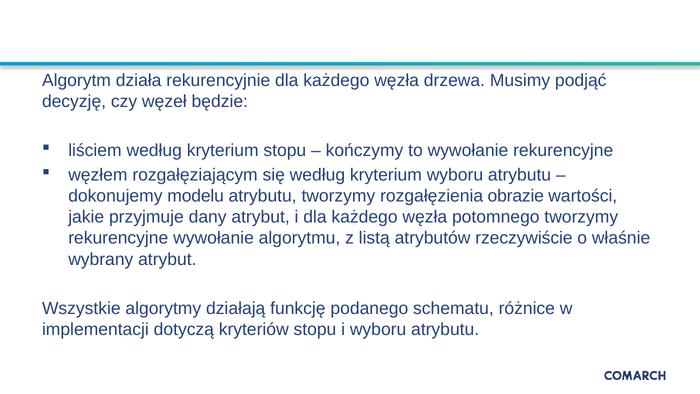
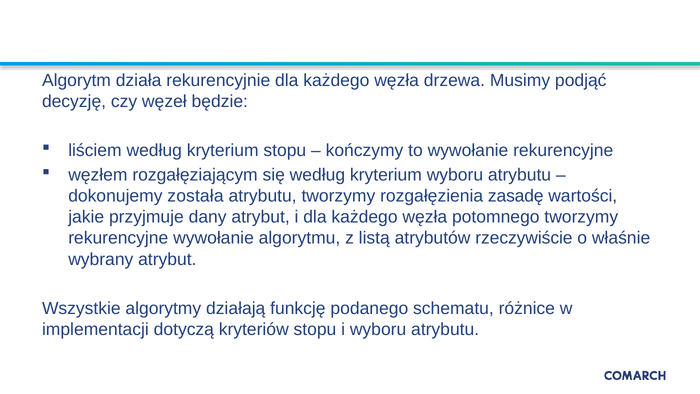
modelu: modelu -> została
obrazie: obrazie -> zasadę
